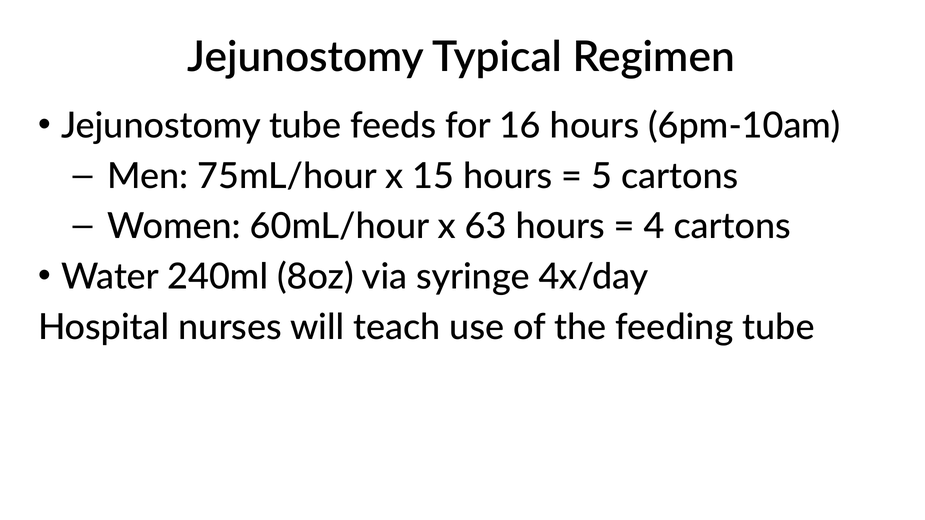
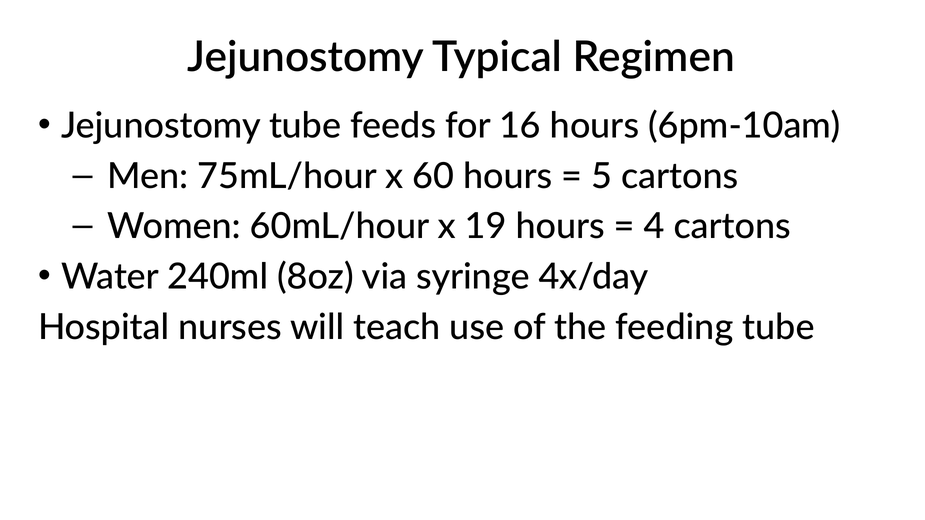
15: 15 -> 60
63: 63 -> 19
